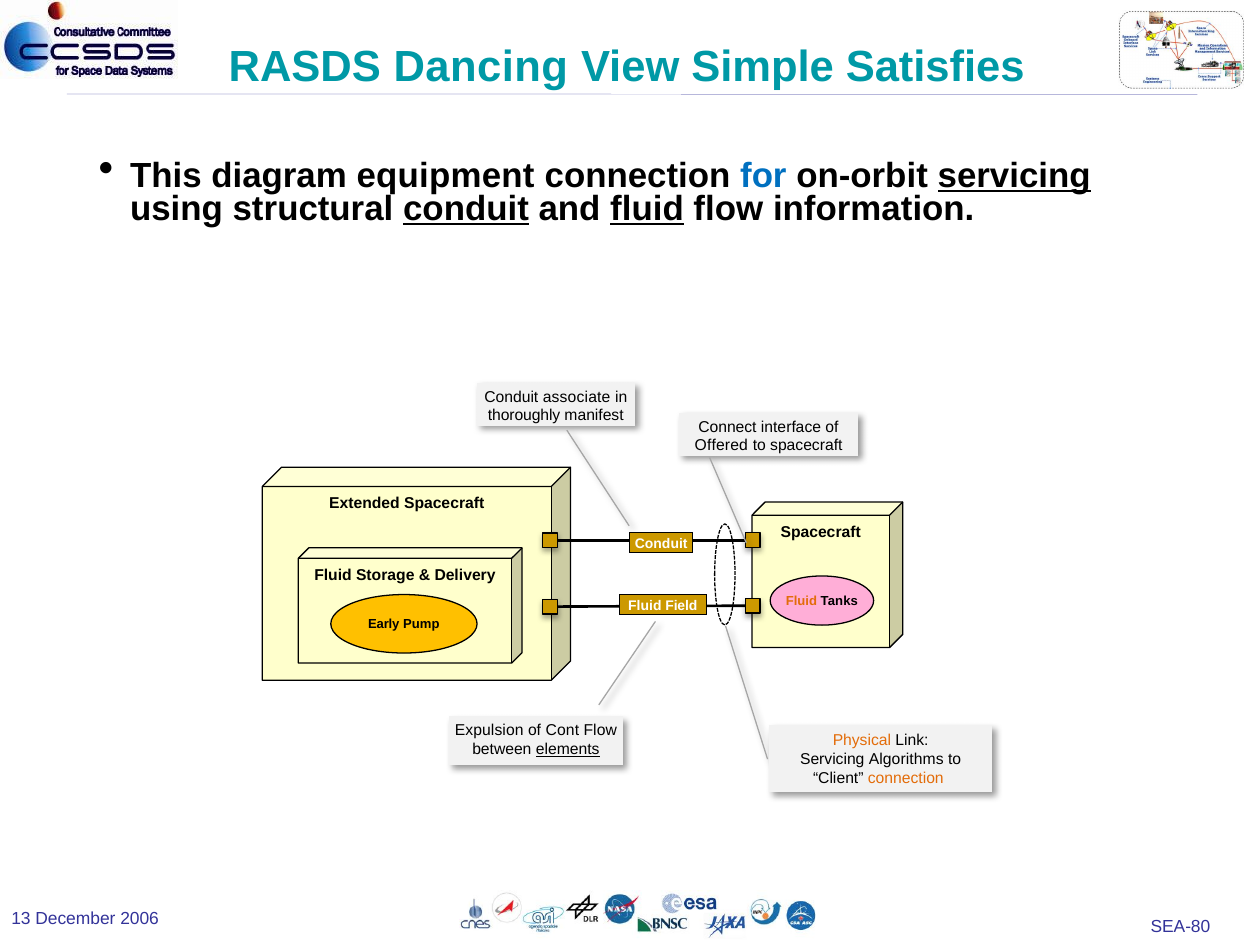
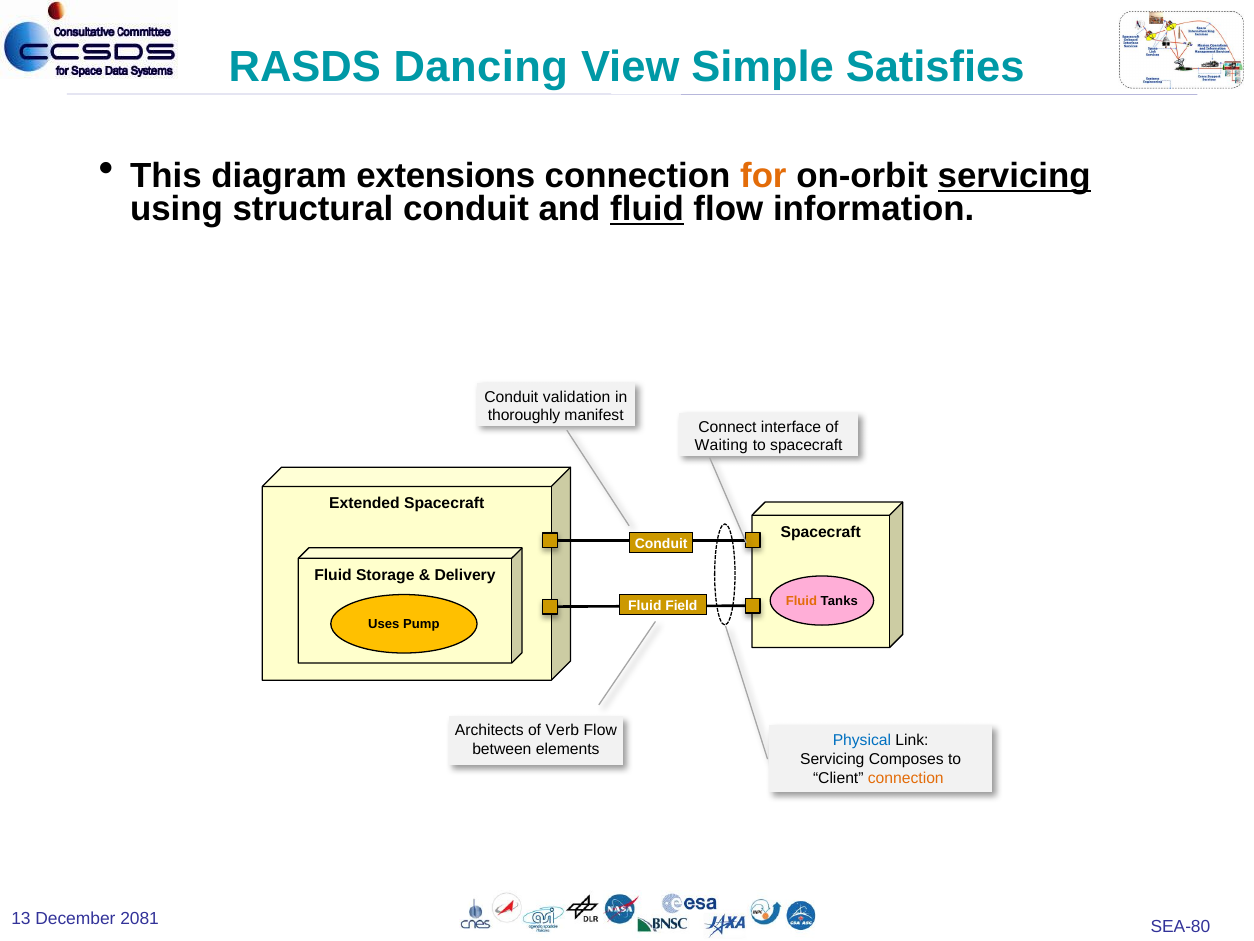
equipment: equipment -> extensions
for colour: blue -> orange
conduit at (466, 209) underline: present -> none
associate: associate -> validation
Offered: Offered -> Waiting
Early: Early -> Uses
Expulsion: Expulsion -> Architects
Cont: Cont -> Verb
Physical colour: orange -> blue
elements underline: present -> none
Algorithms: Algorithms -> Composes
2006: 2006 -> 2081
